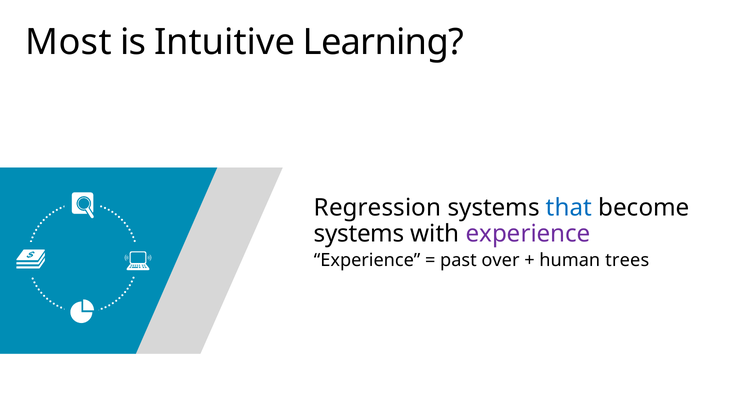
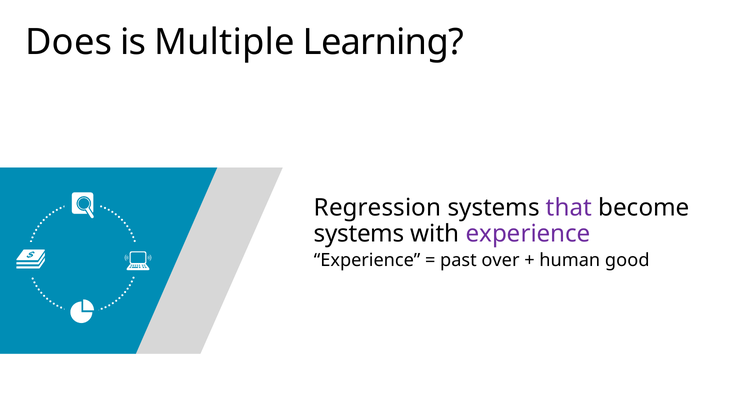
Most: Most -> Does
Intuitive: Intuitive -> Multiple
that colour: blue -> purple
trees: trees -> good
